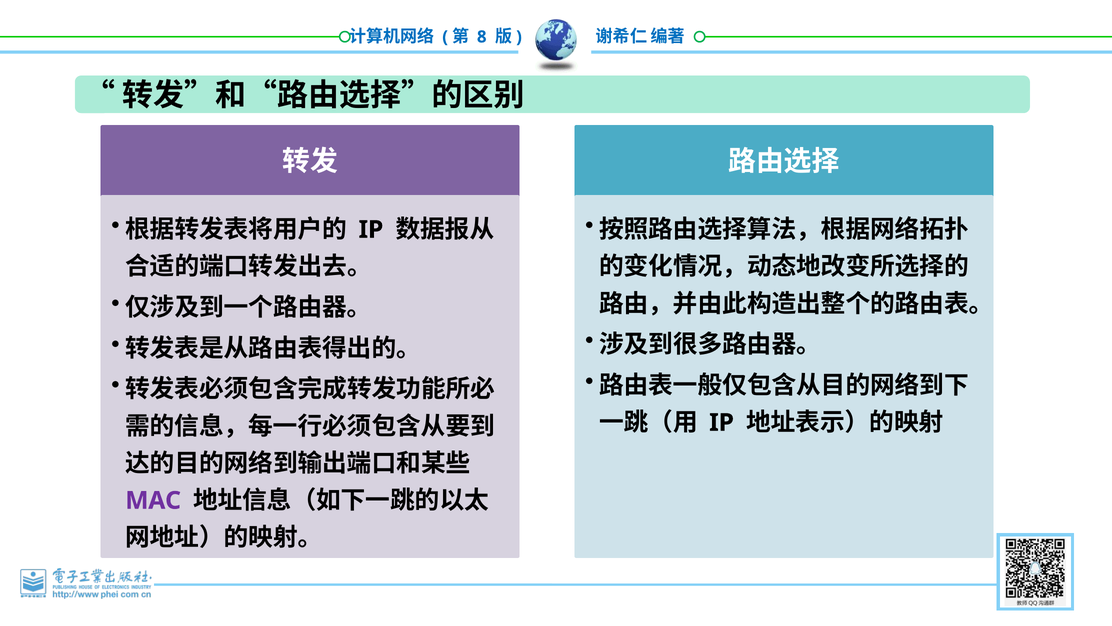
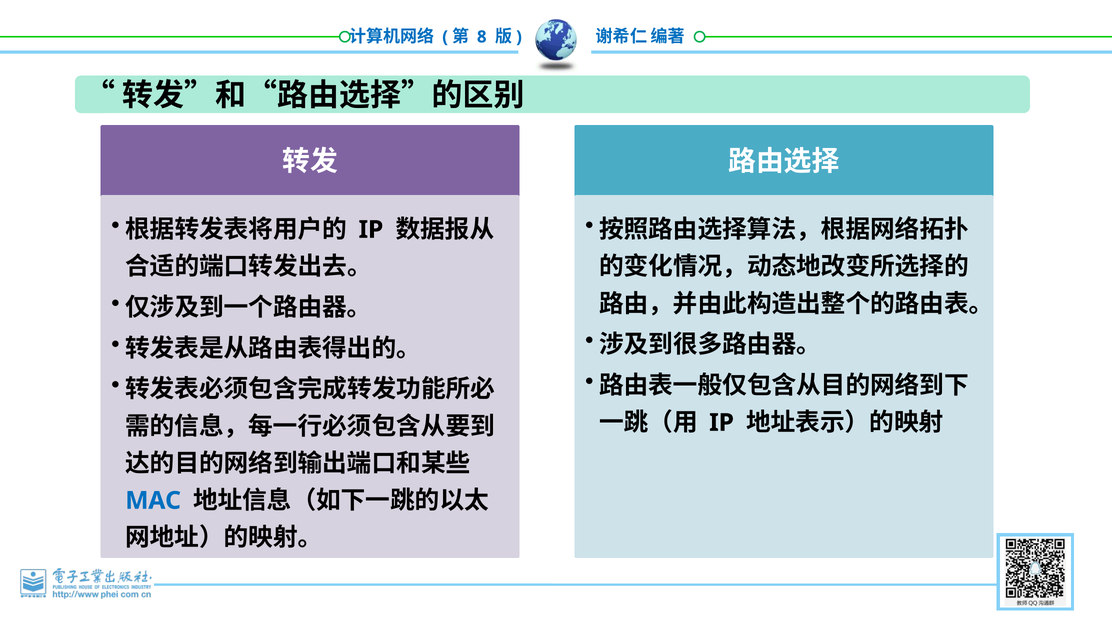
MAC colour: purple -> blue
